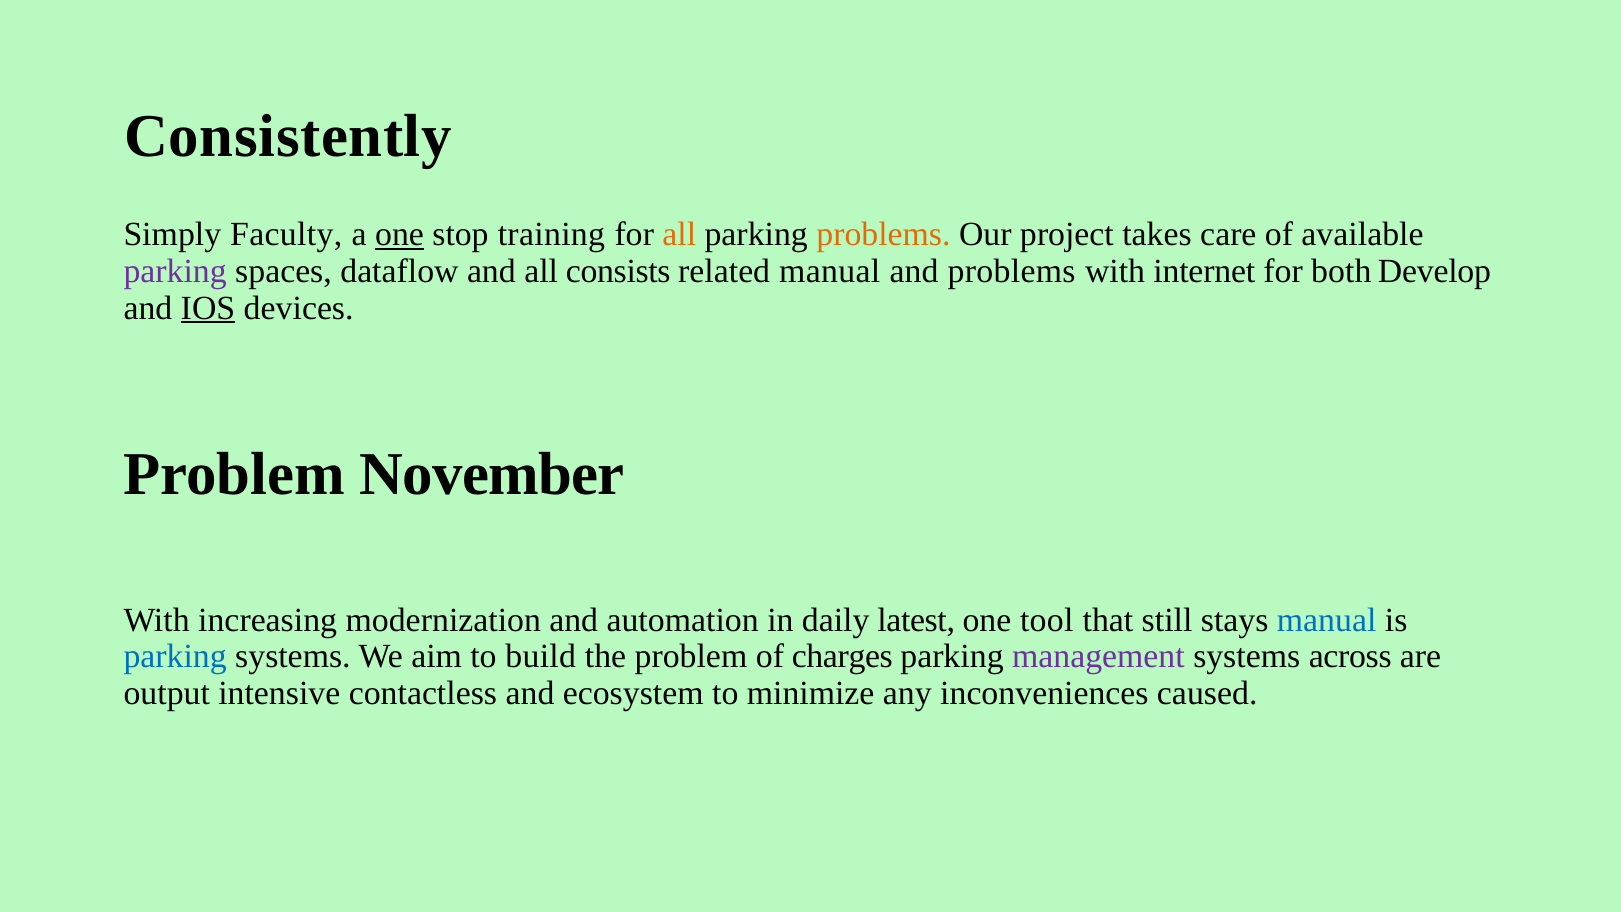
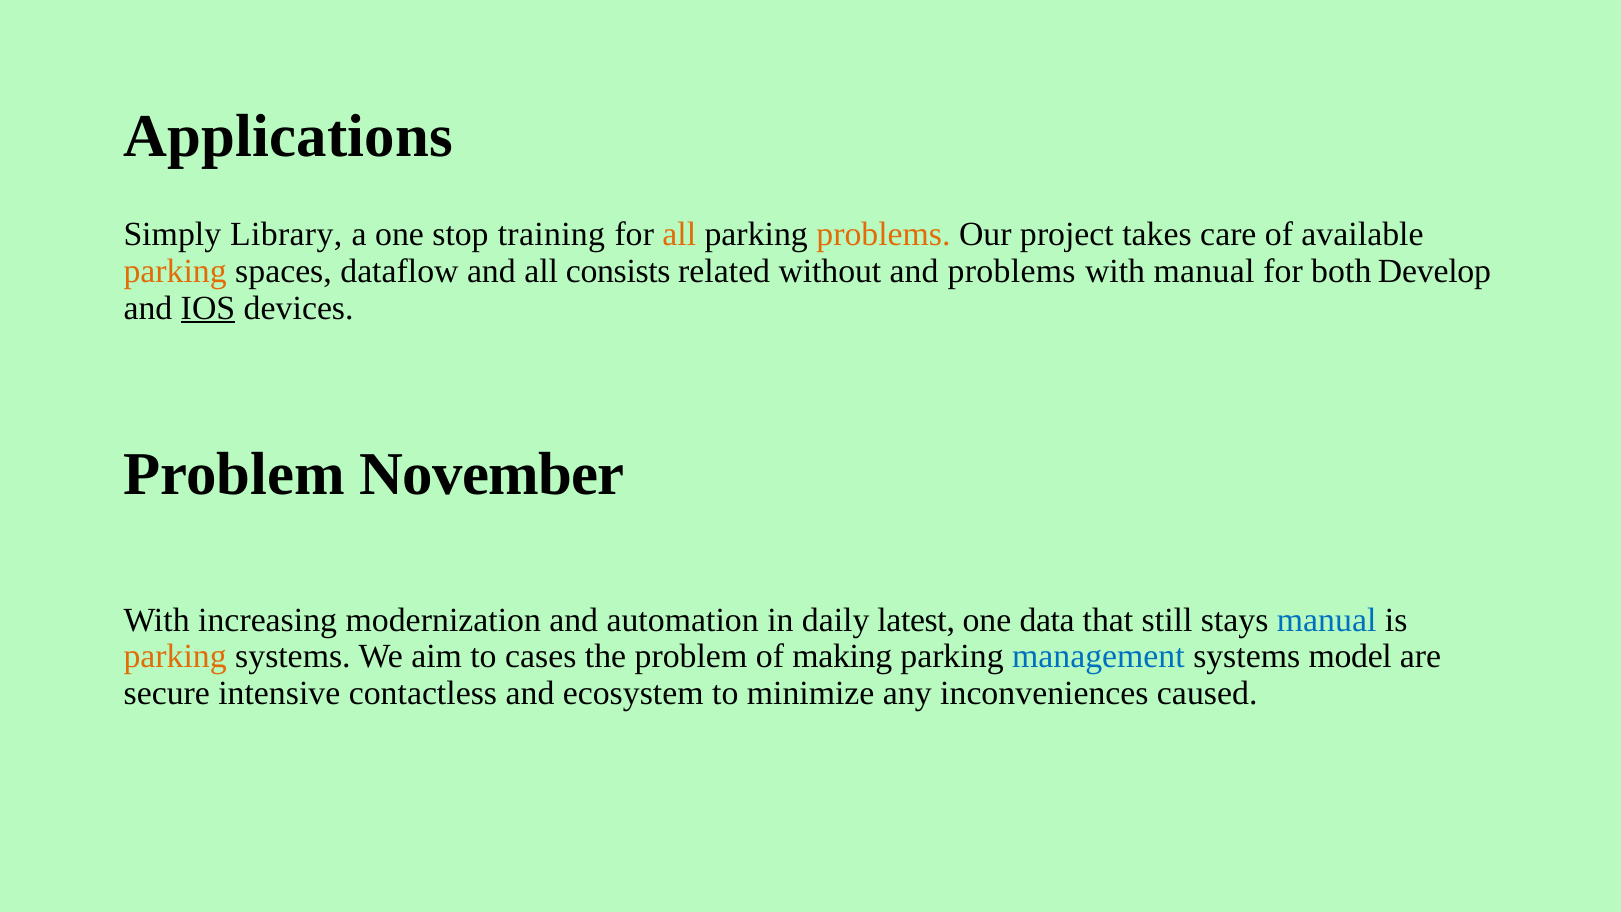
Consistently: Consistently -> Applications
Faculty: Faculty -> Library
one at (400, 235) underline: present -> none
parking at (175, 271) colour: purple -> orange
related manual: manual -> without
with internet: internet -> manual
tool: tool -> data
parking at (175, 656) colour: blue -> orange
build: build -> cases
charges: charges -> making
management colour: purple -> blue
across: across -> model
output: output -> secure
